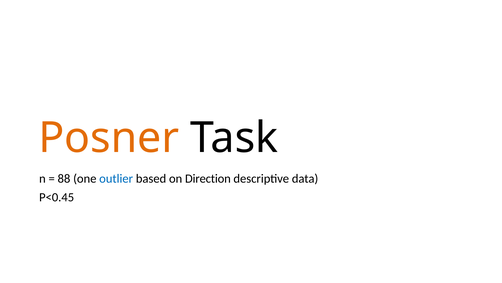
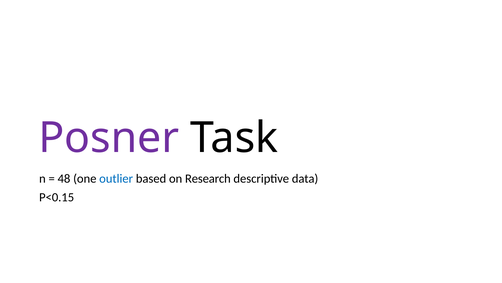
Posner colour: orange -> purple
88: 88 -> 48
Direction: Direction -> Research
P<0.45: P<0.45 -> P<0.15
